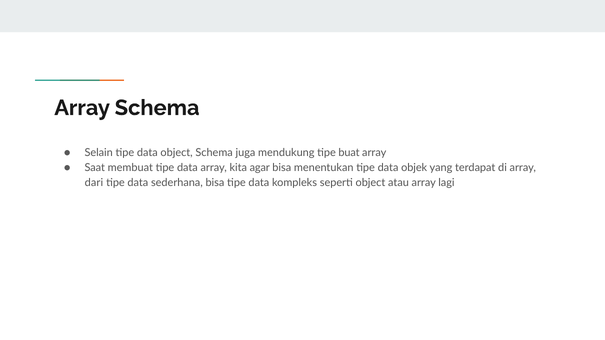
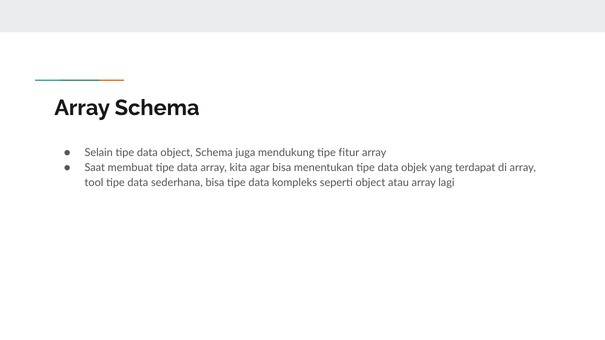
buat: buat -> fitur
dari: dari -> tool
